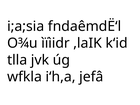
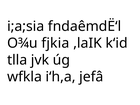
ìïìidr: ìïìidr -> fjkia
